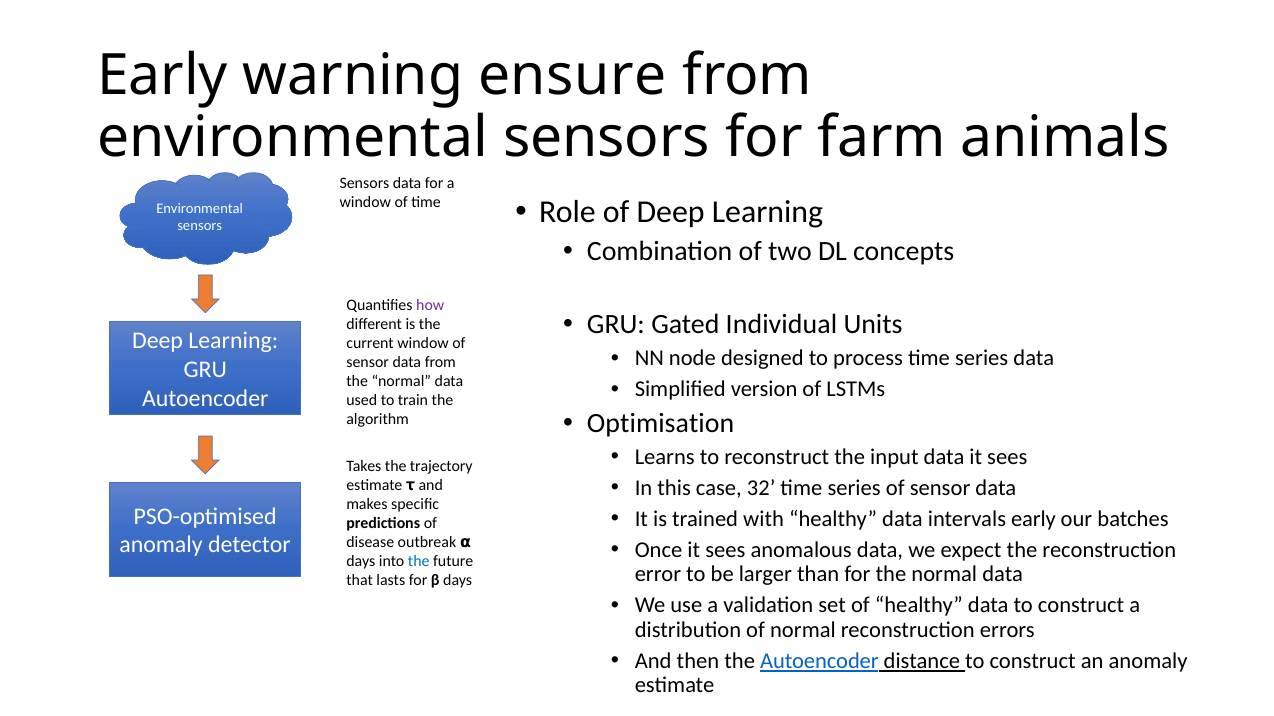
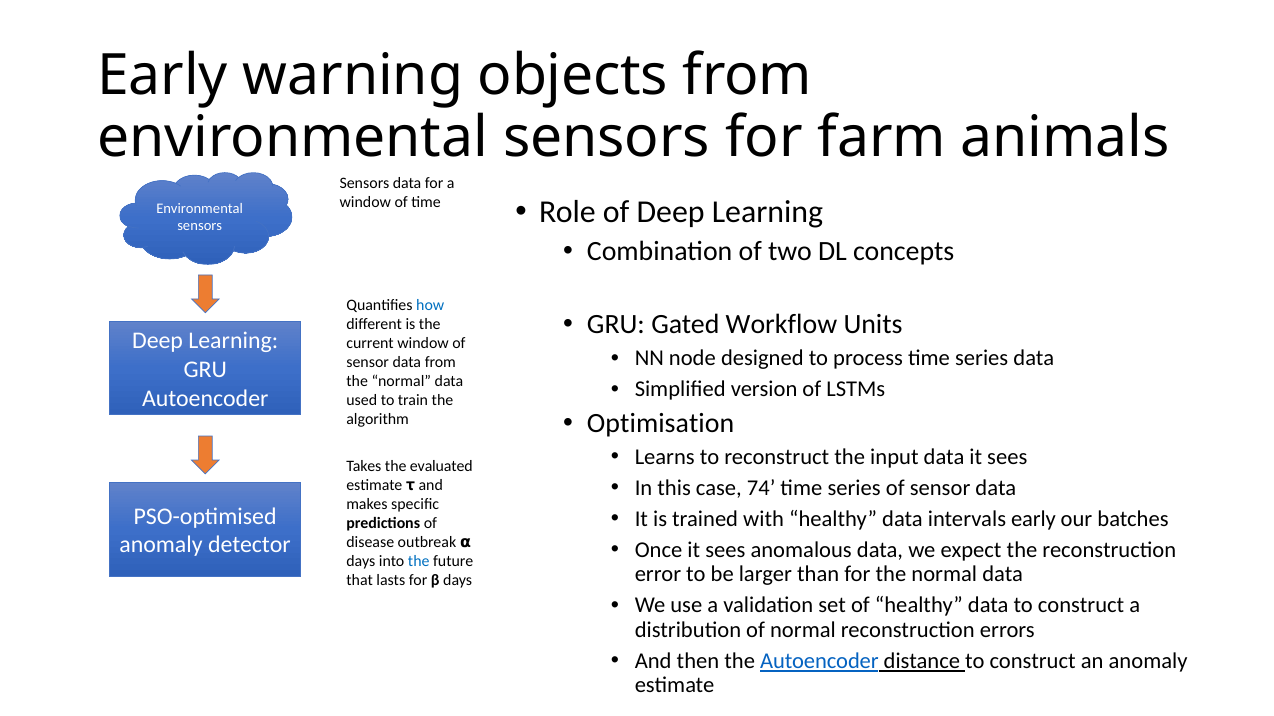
ensure: ensure -> objects
how colour: purple -> blue
Individual: Individual -> Workflow
trajectory: trajectory -> evaluated
32: 32 -> 74
